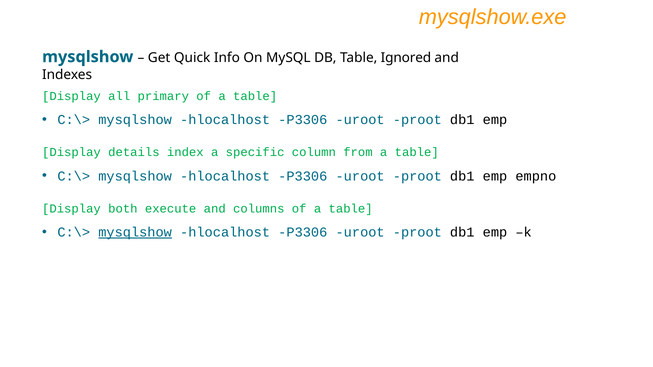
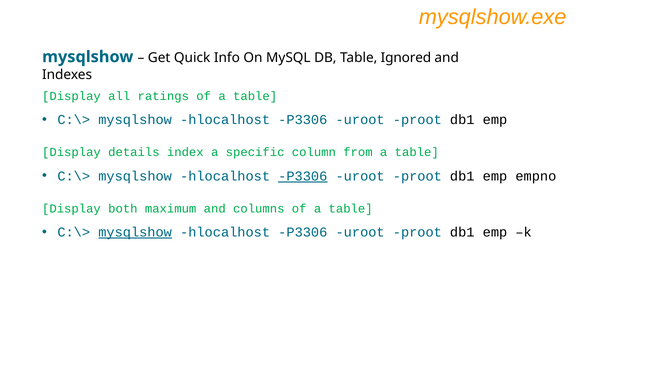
primary: primary -> ratings
P3306 at (303, 176) underline: none -> present
execute: execute -> maximum
